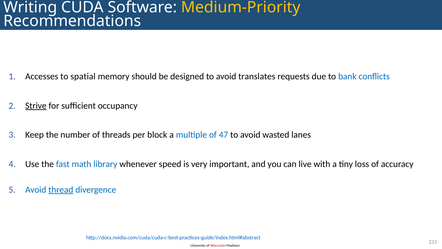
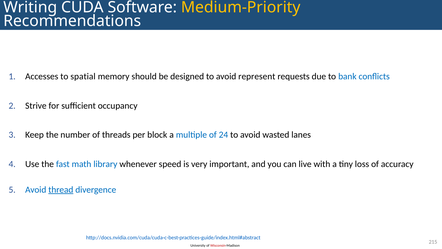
translates: translates -> represent
Strive underline: present -> none
47: 47 -> 24
